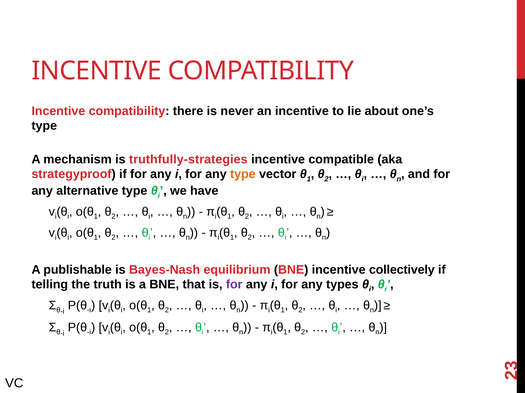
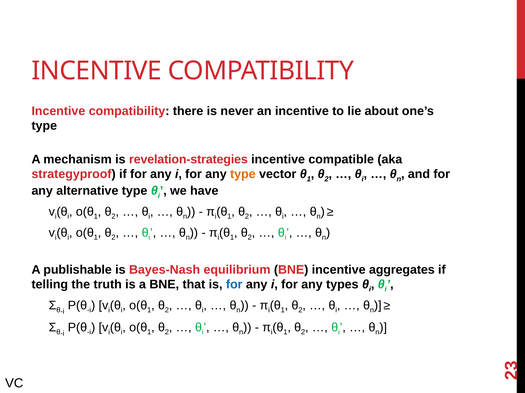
truthfully-strategies: truthfully-strategies -> revelation-strategies
collectively: collectively -> aggregates
for at (234, 285) colour: purple -> blue
